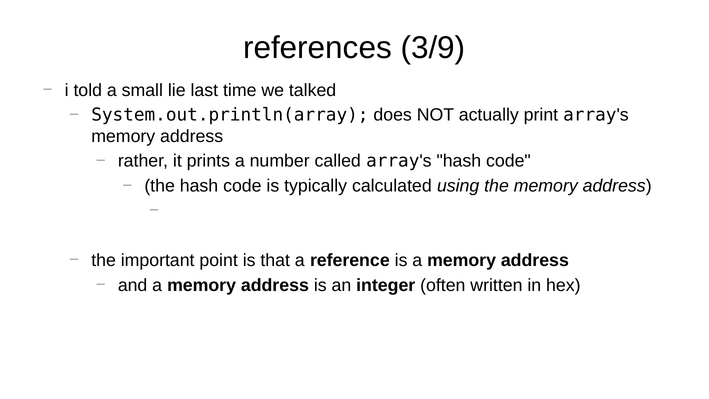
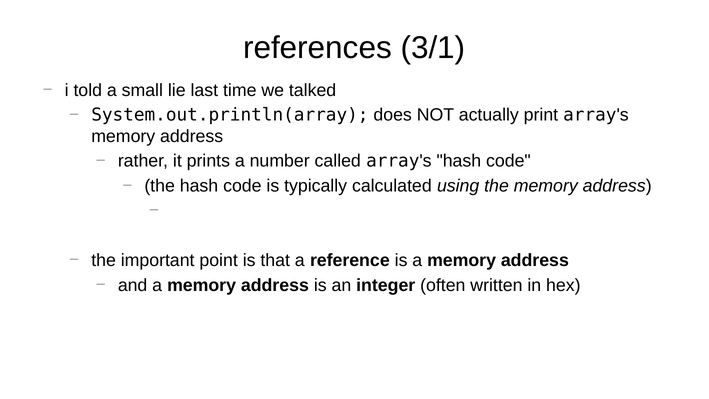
3/9: 3/9 -> 3/1
